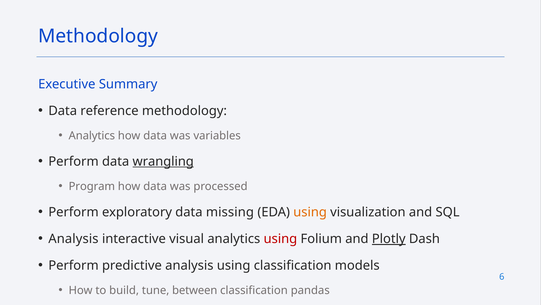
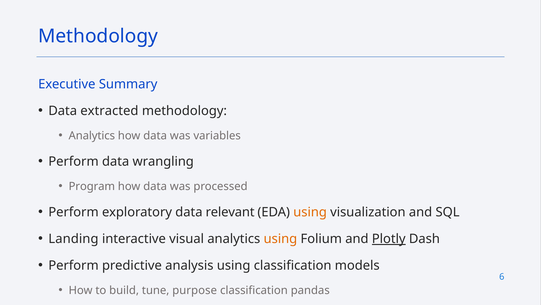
reference: reference -> extracted
wrangling underline: present -> none
missing: missing -> relevant
Analysis at (73, 238): Analysis -> Landing
using at (280, 238) colour: red -> orange
between: between -> purpose
